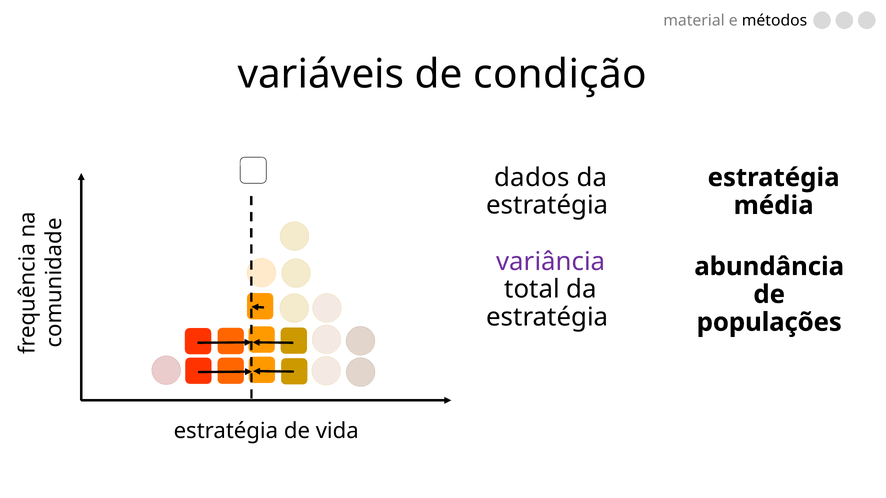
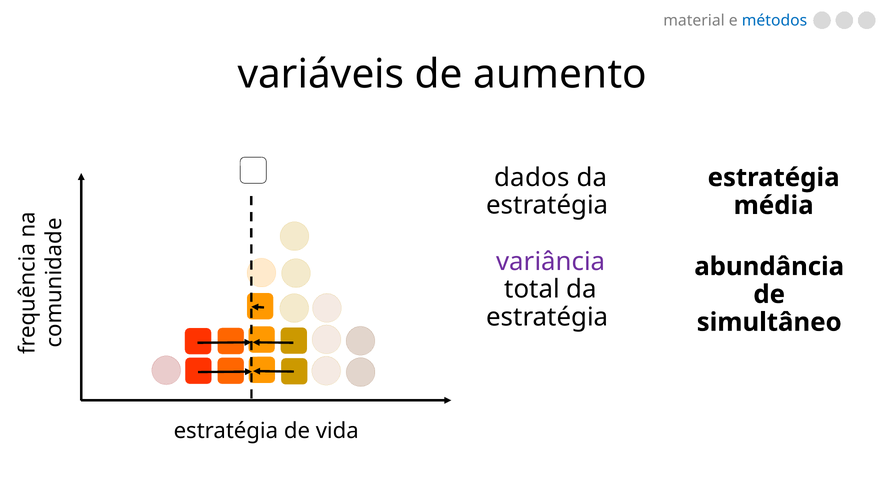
métodos colour: black -> blue
condição: condição -> aumento
populações: populações -> simultâneo
